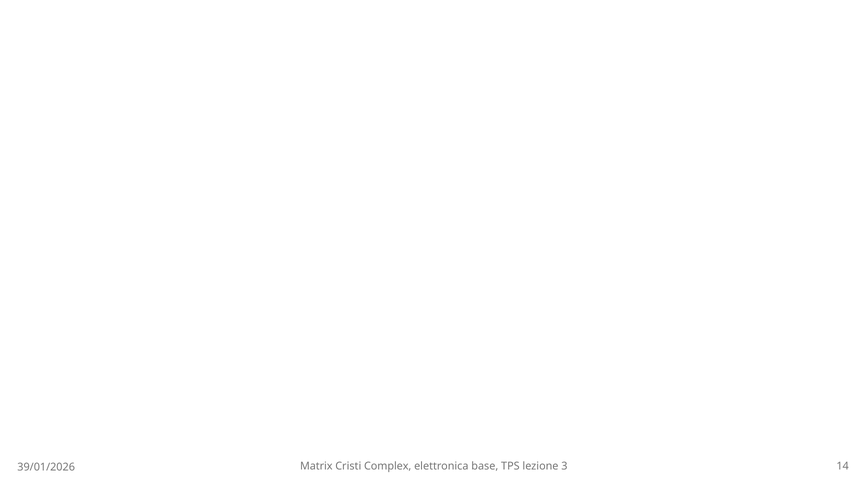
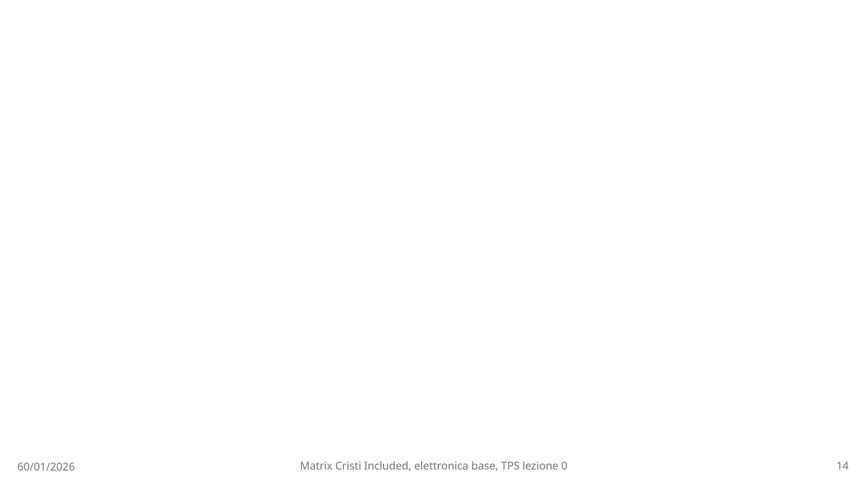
Complex: Complex -> Included
3: 3 -> 0
39/01/2026: 39/01/2026 -> 60/01/2026
